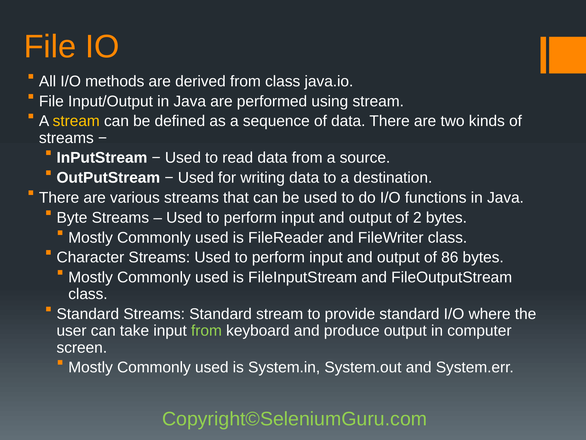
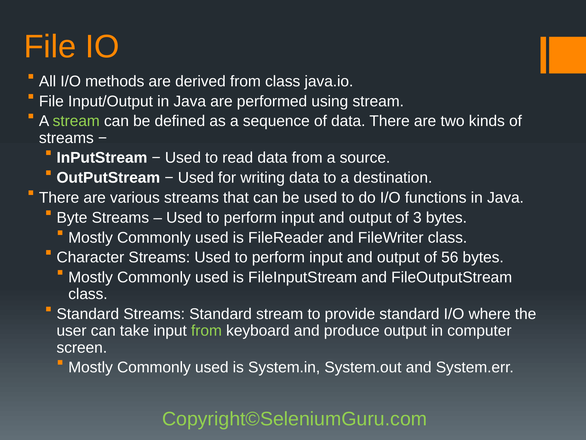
stream at (76, 121) colour: yellow -> light green
2: 2 -> 3
86: 86 -> 56
